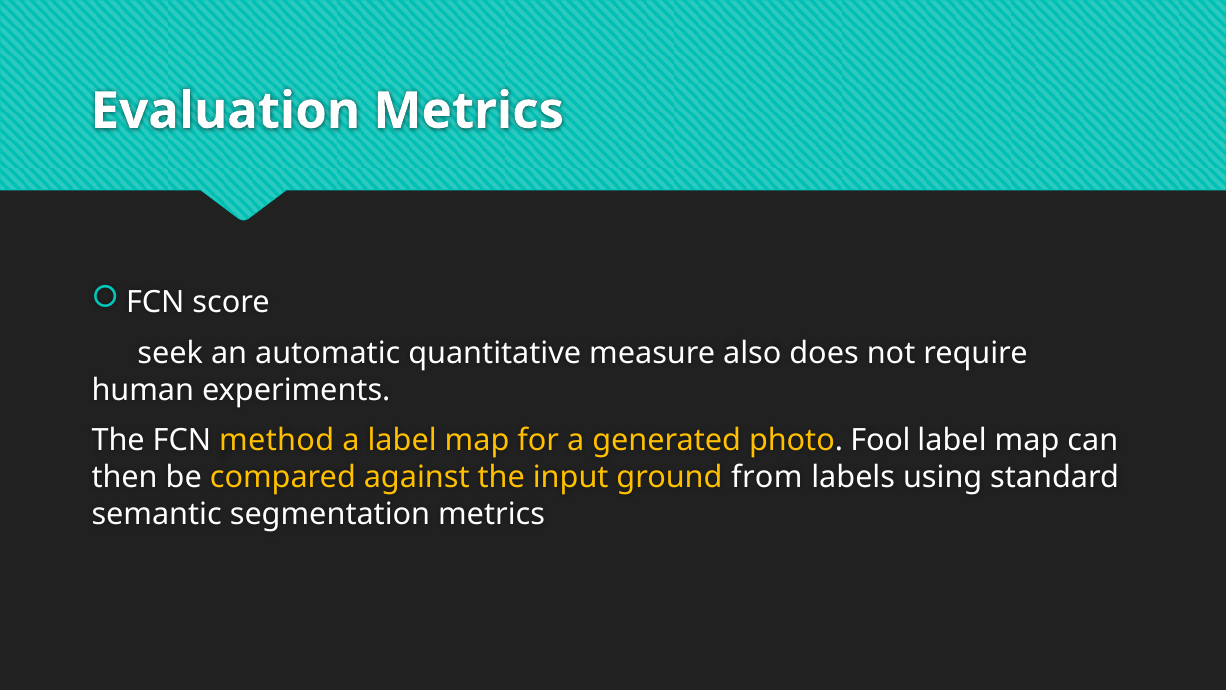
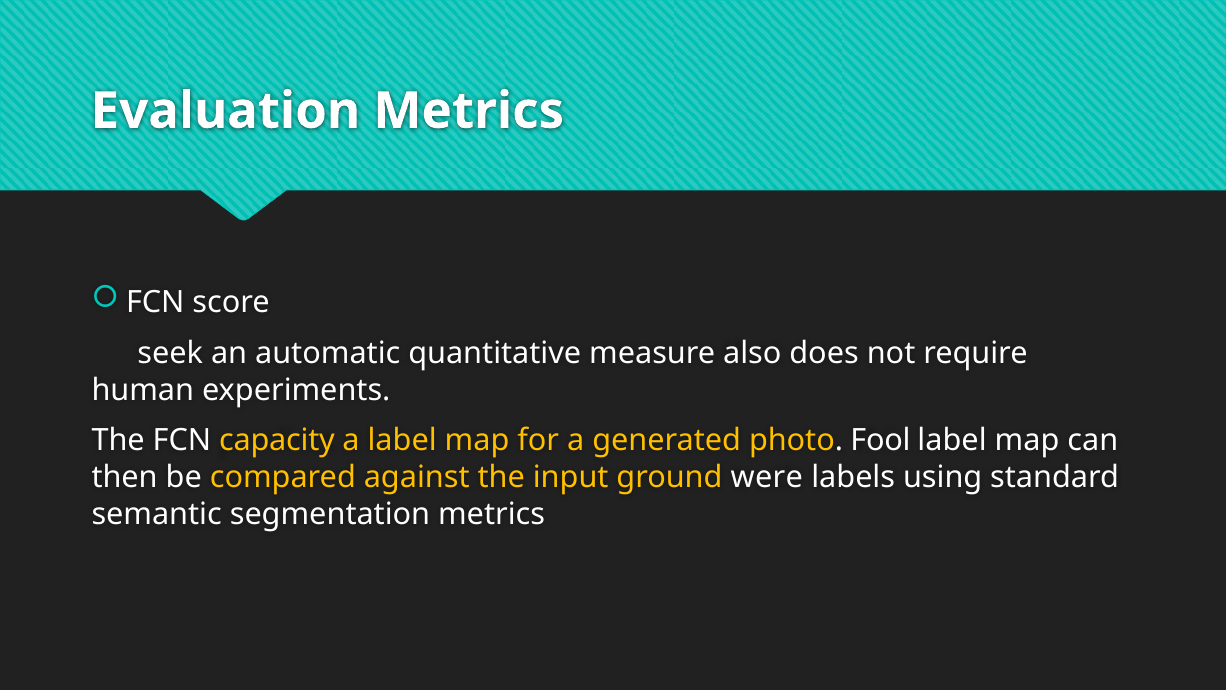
method: method -> capacity
from: from -> were
